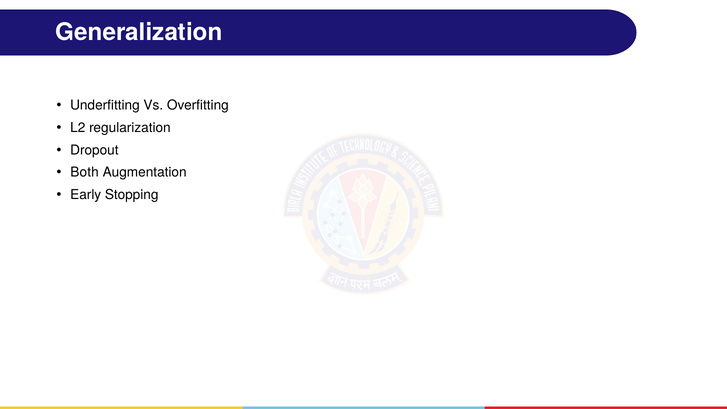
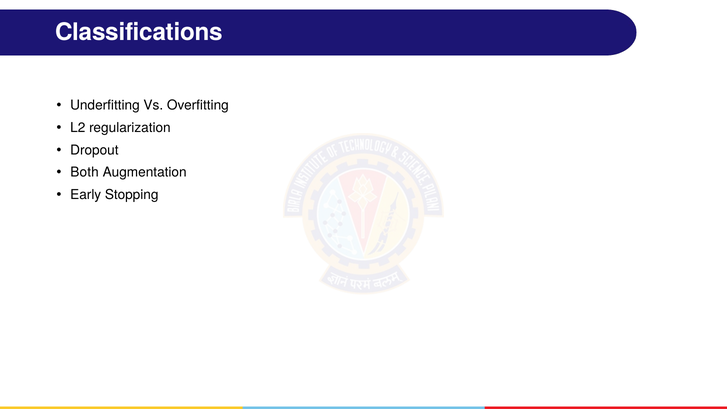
Generalization: Generalization -> Classifications
